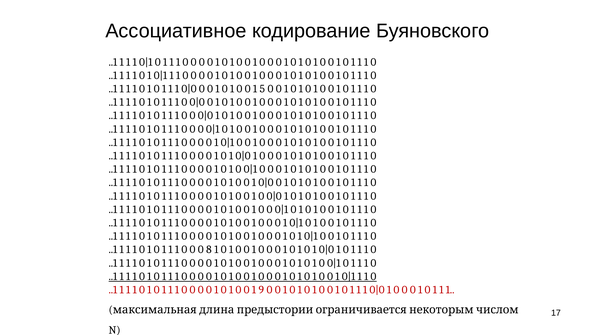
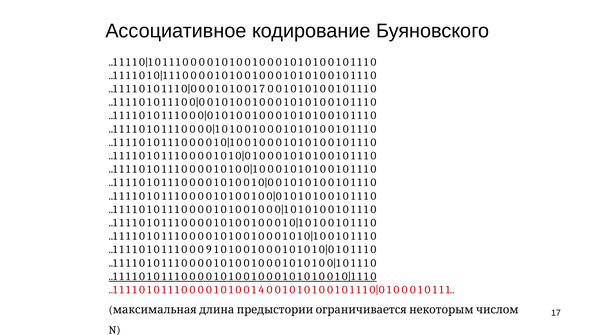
5: 5 -> 7
8: 8 -> 9
9: 9 -> 4
